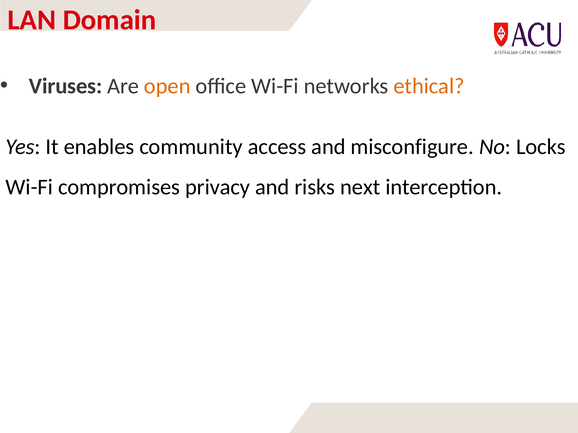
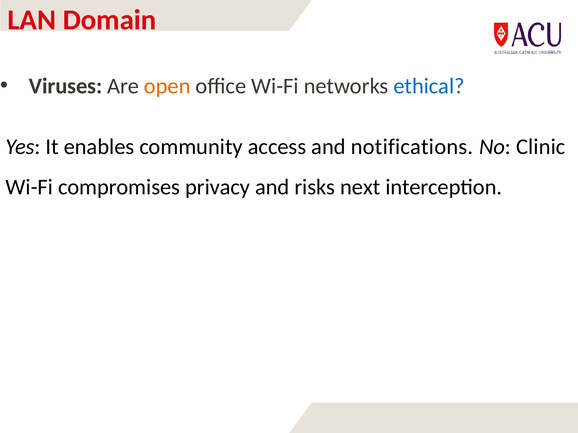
ethical colour: orange -> blue
misconfigure: misconfigure -> notifications
Locks: Locks -> Clinic
